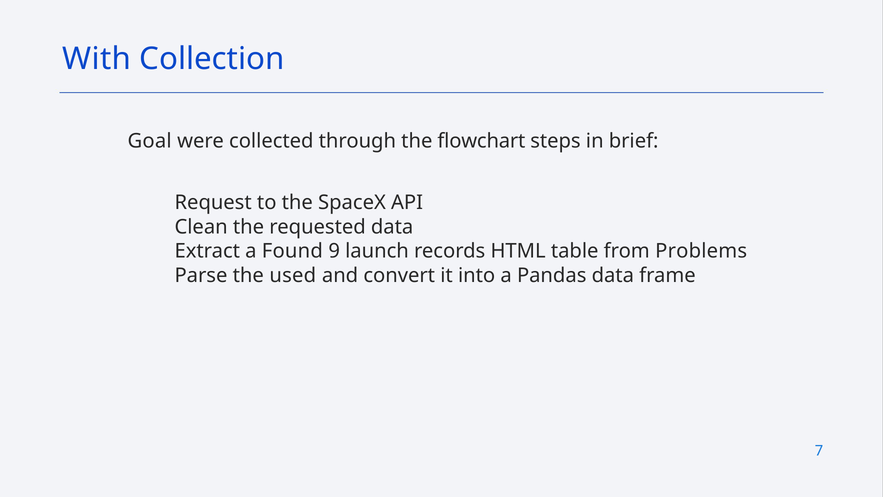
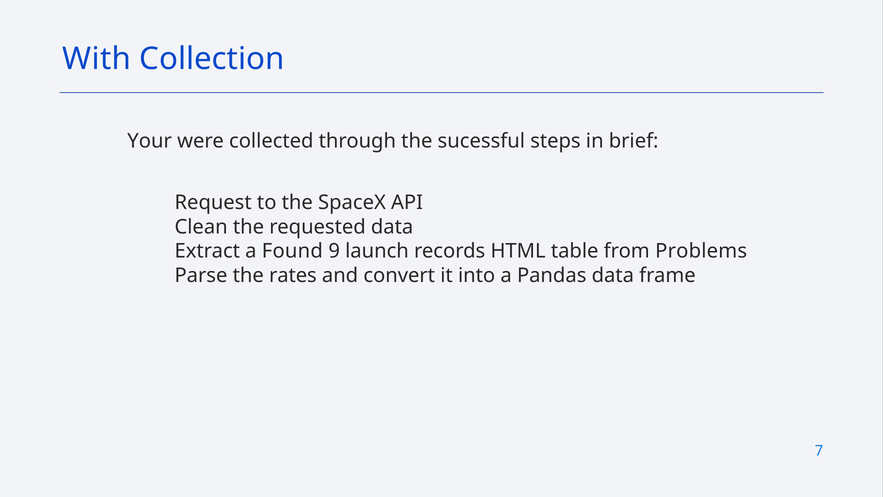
Goal: Goal -> Your
flowchart: flowchart -> sucessful
used: used -> rates
